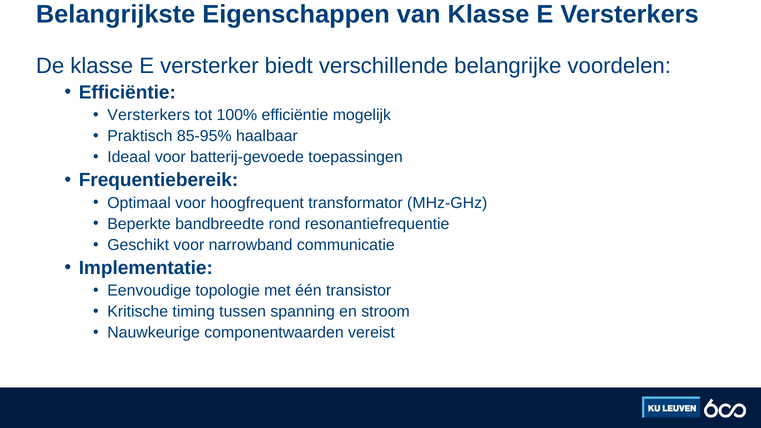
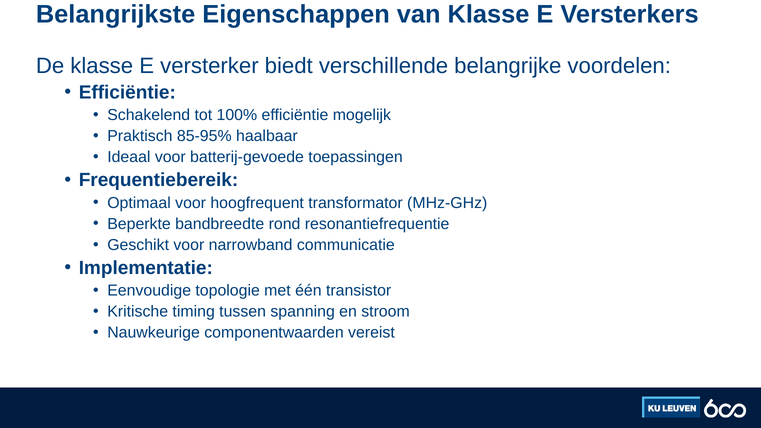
Versterkers at (149, 115): Versterkers -> Schakelend
